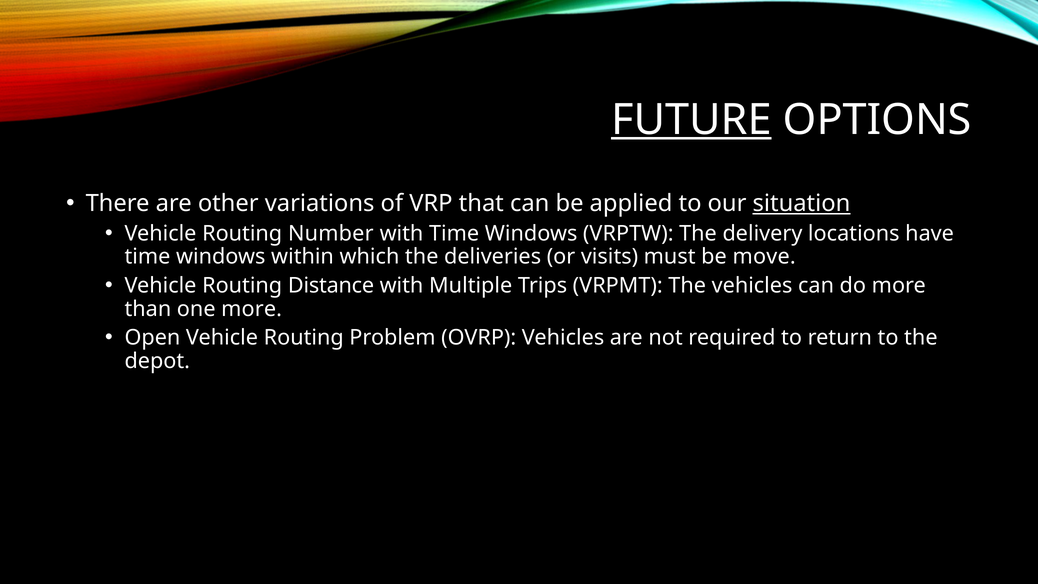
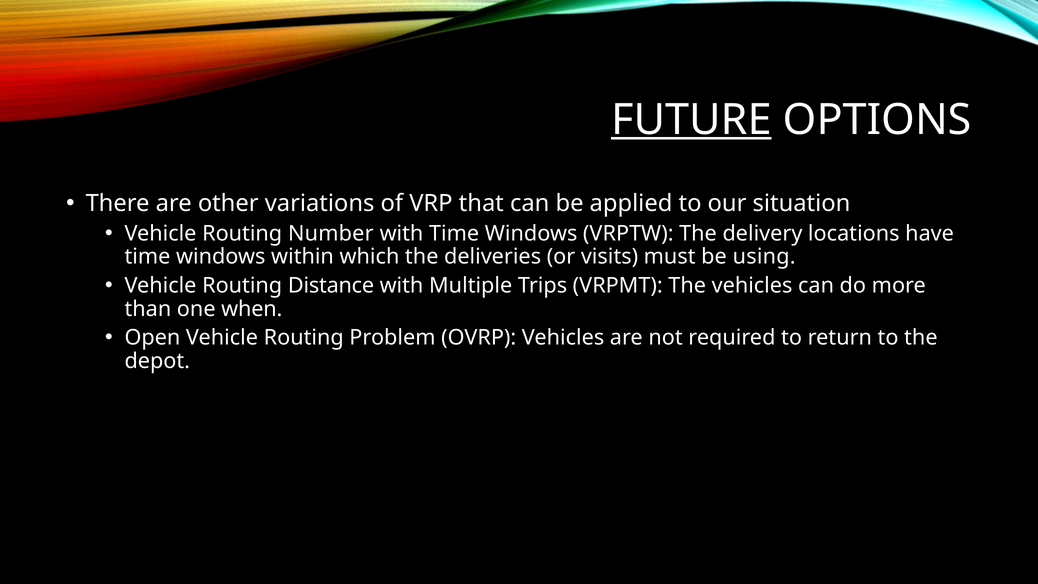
situation underline: present -> none
move: move -> using
one more: more -> when
